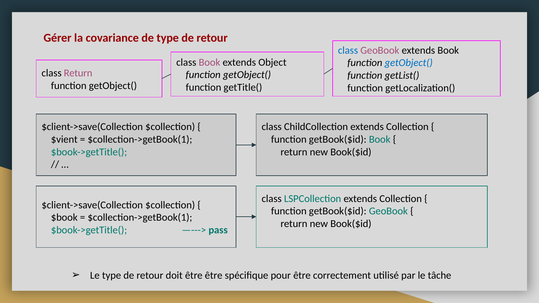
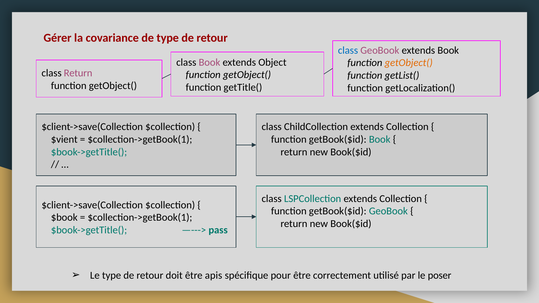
getObject( at (409, 63) colour: blue -> orange
être être: être -> apis
tâche: tâche -> poser
